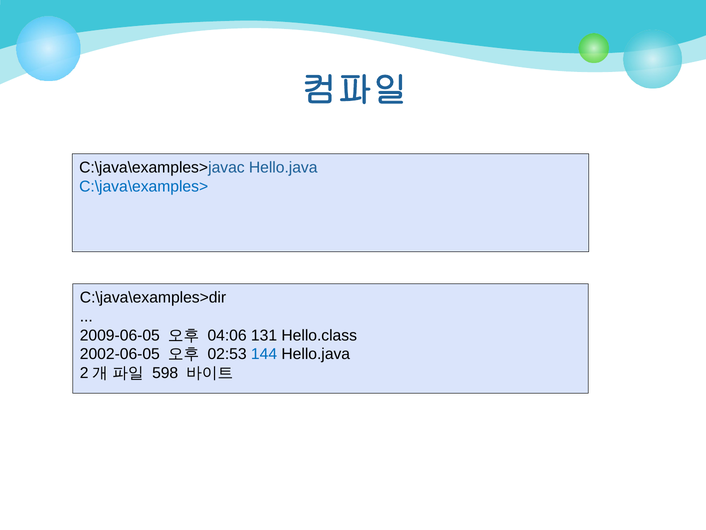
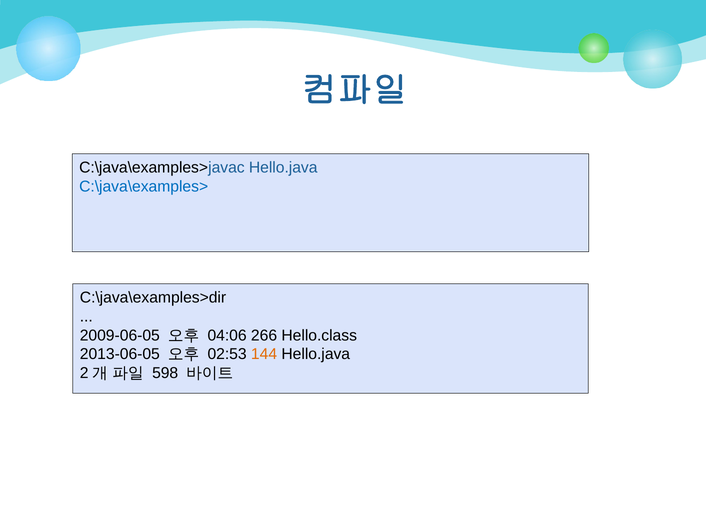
131: 131 -> 266
2002-06-05: 2002-06-05 -> 2013-06-05
144 colour: blue -> orange
